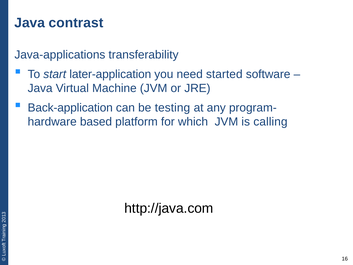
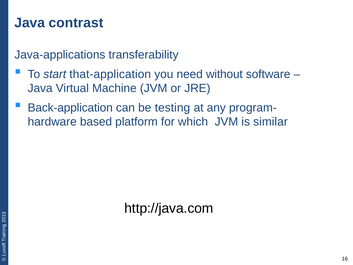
later-application: later-application -> that-application
started: started -> without
calling: calling -> similar
